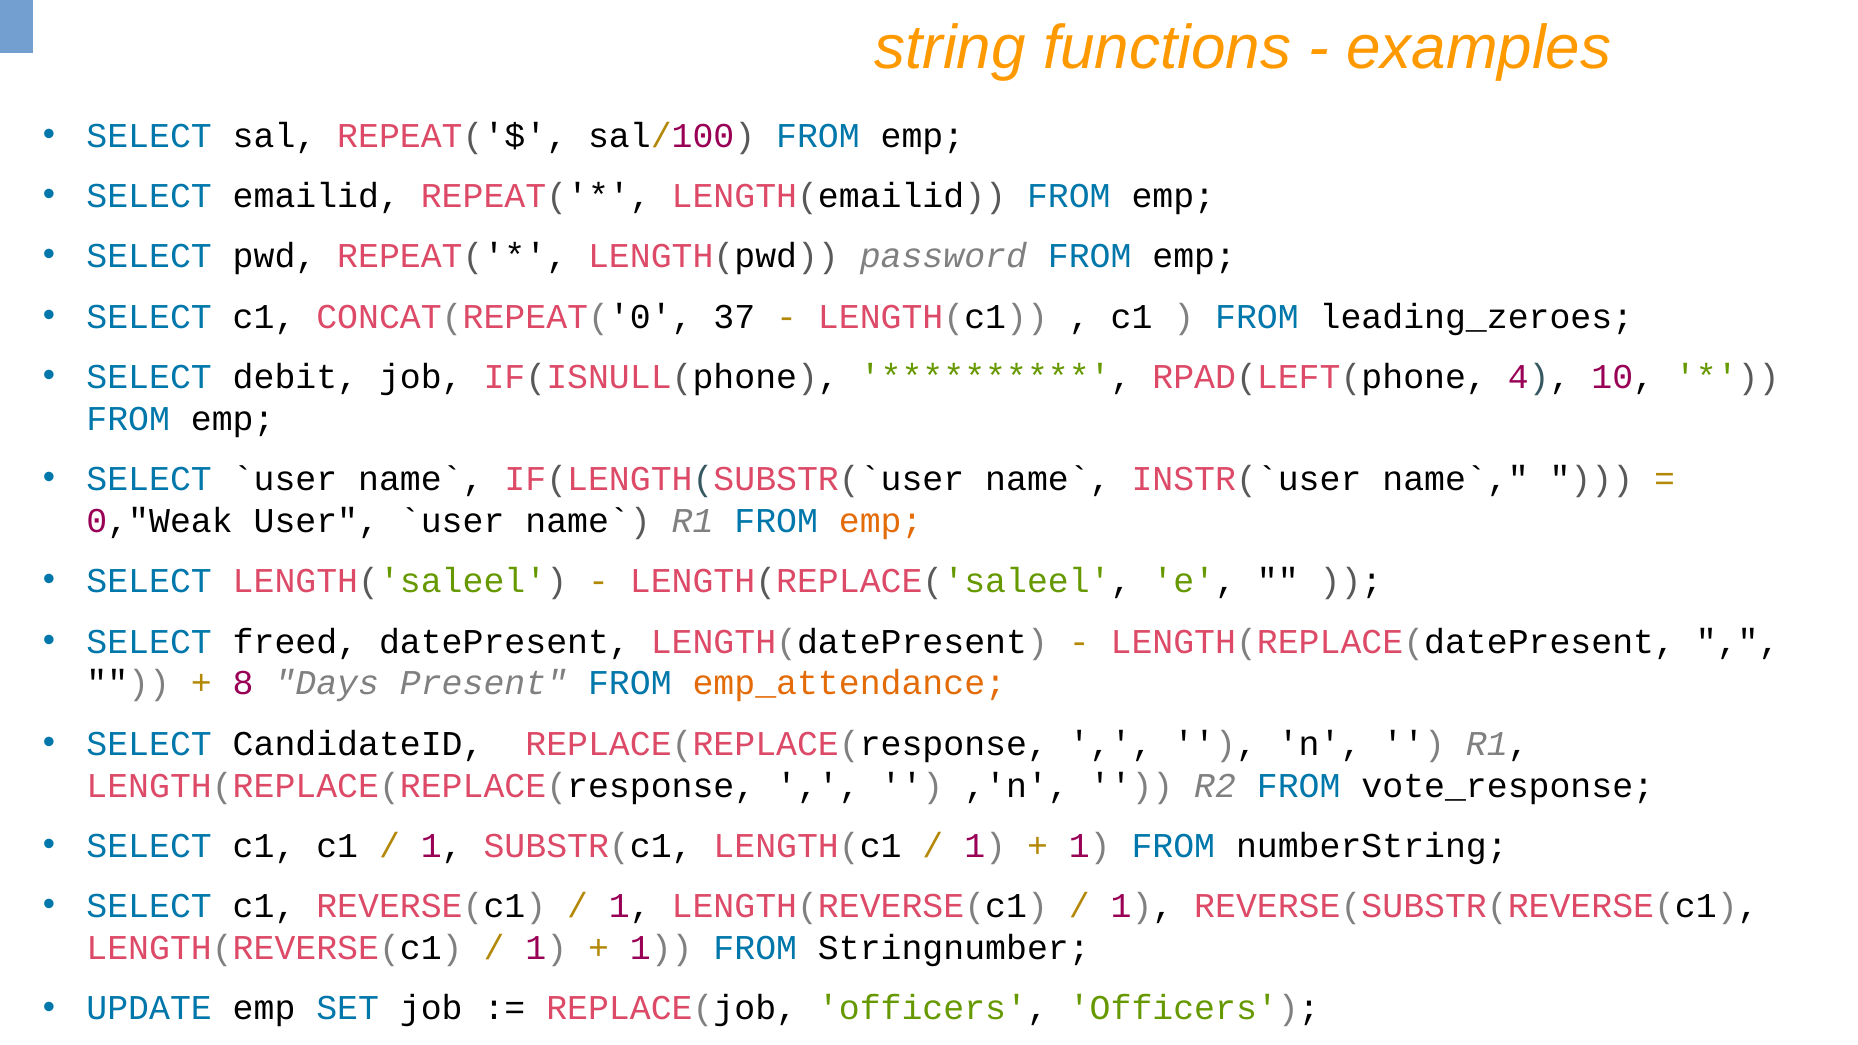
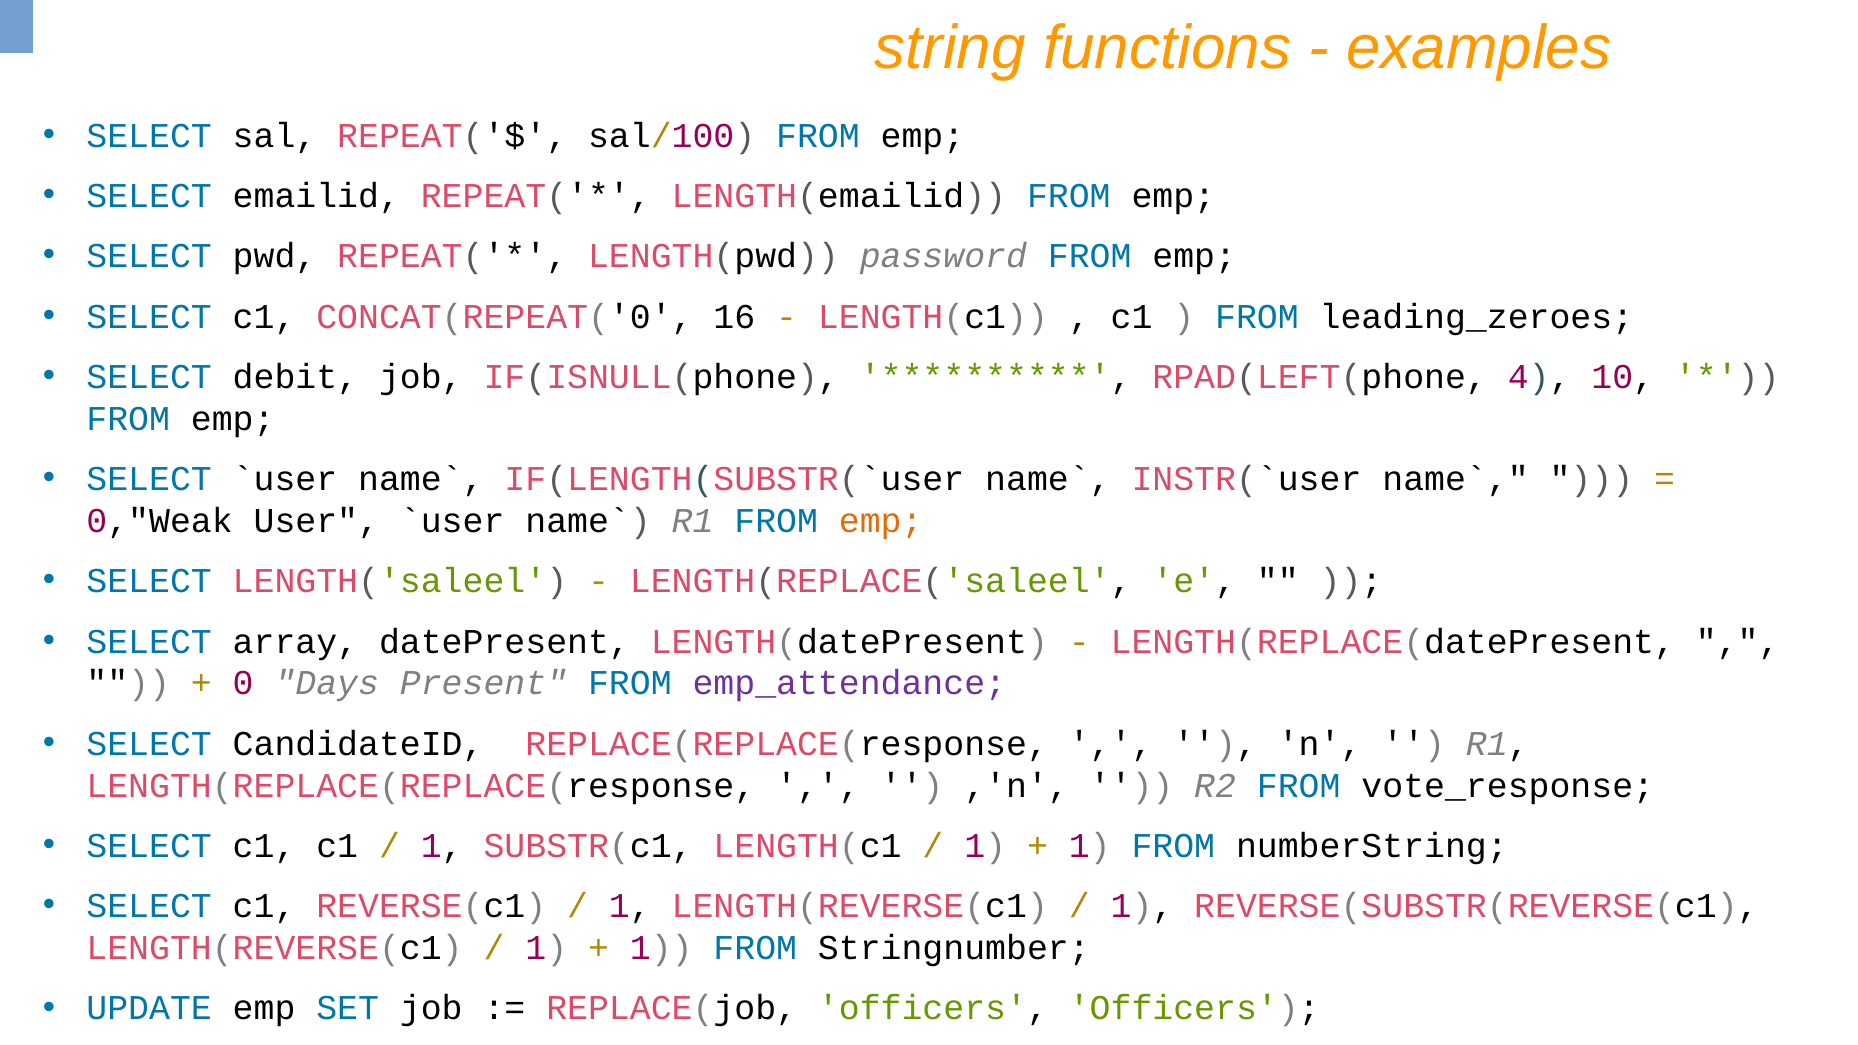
37: 37 -> 16
freed: freed -> array
8: 8 -> 0
emp_attendance colour: orange -> purple
